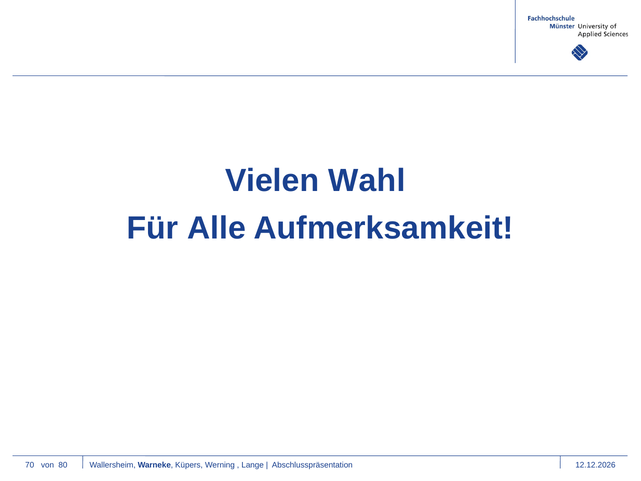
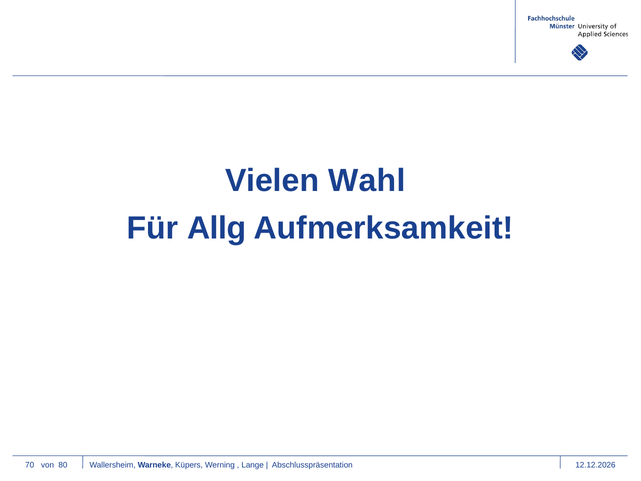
Alle: Alle -> Allg
